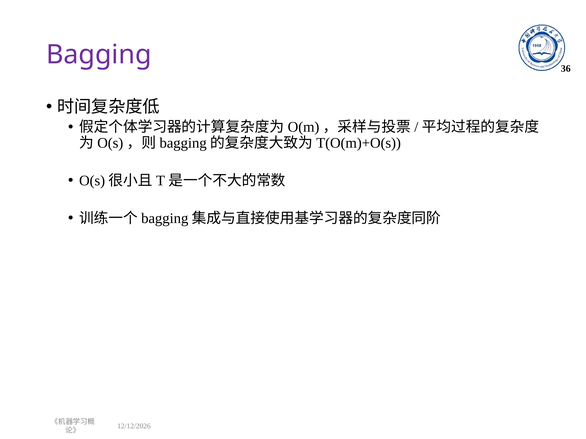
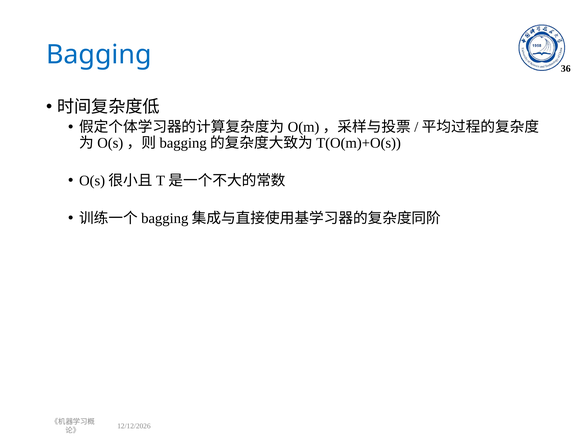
Bagging colour: purple -> blue
